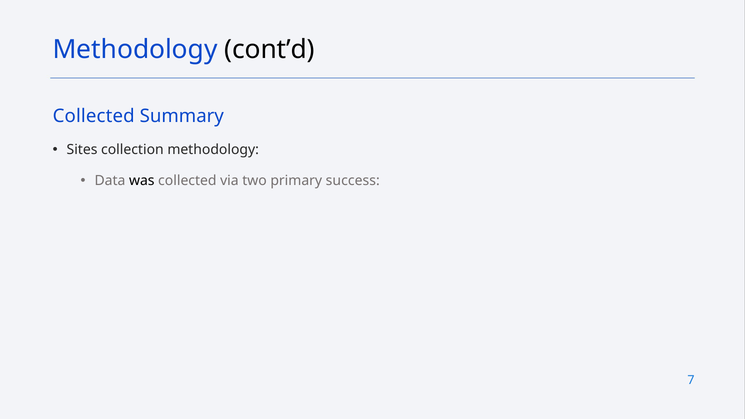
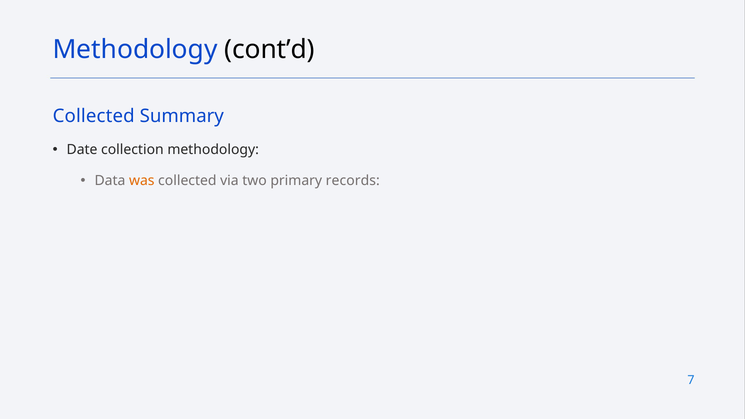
Sites: Sites -> Date
was colour: black -> orange
success: success -> records
